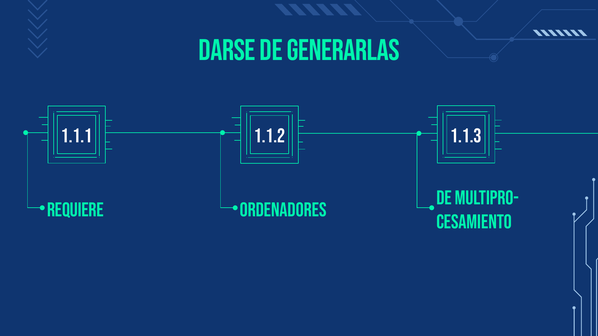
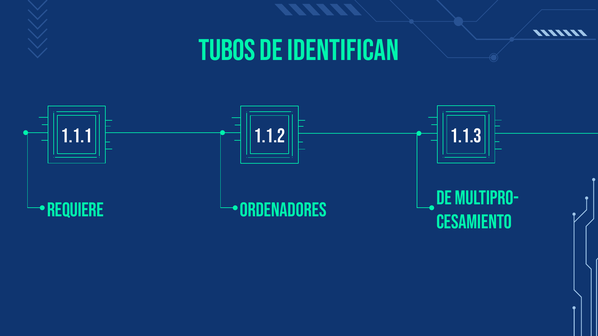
DARSE: DARSE -> TUBOS
GENERARLAS: GENERARLAS -> IDENTIFICAN
